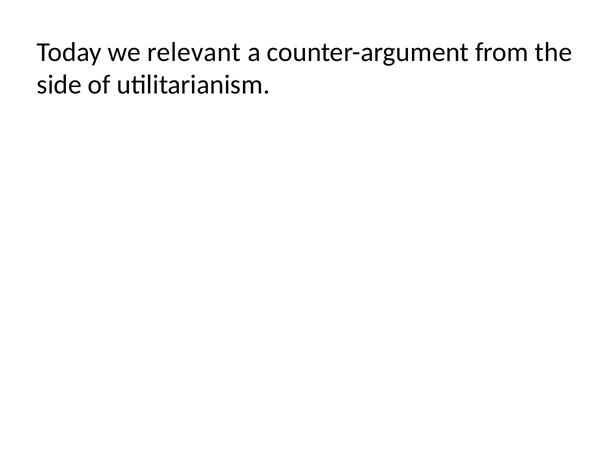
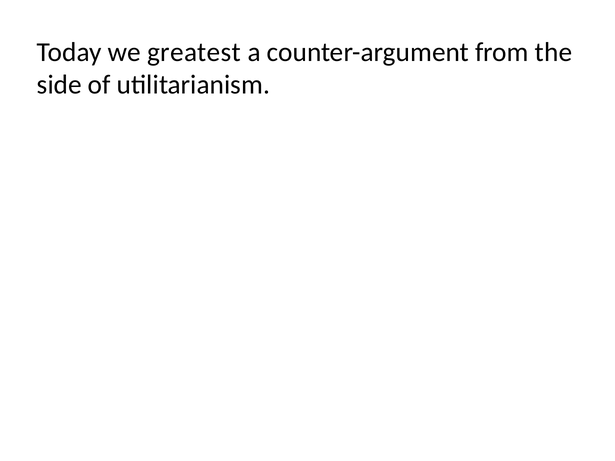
relevant: relevant -> greatest
